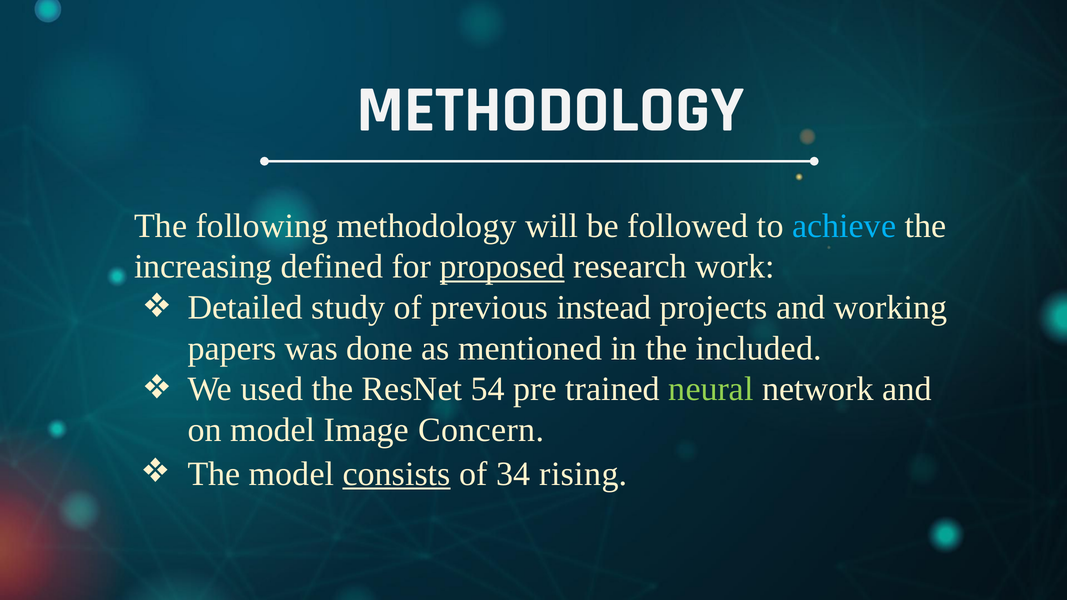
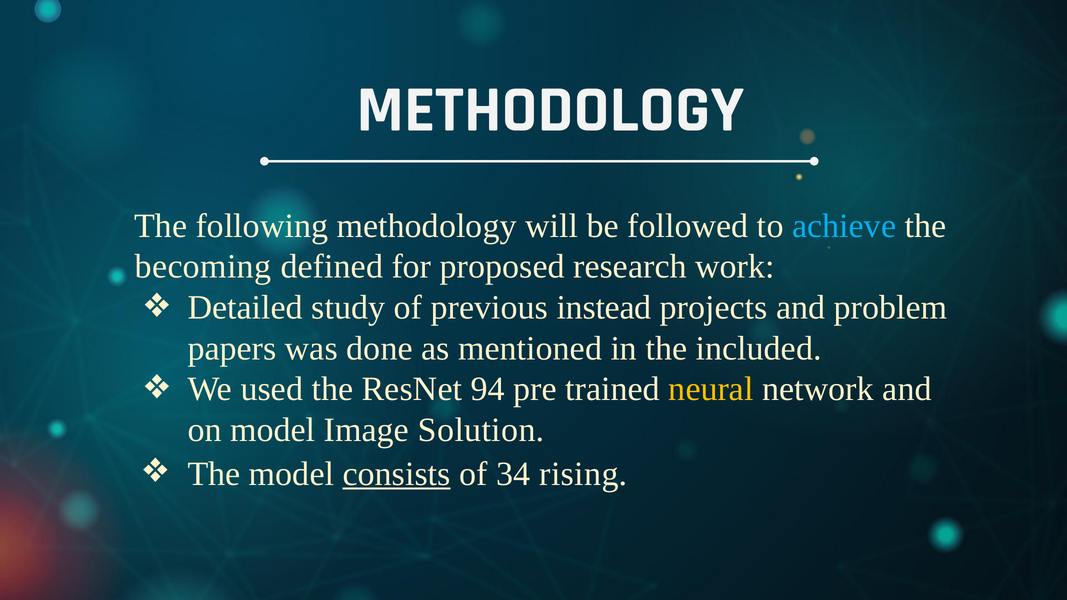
increasing: increasing -> becoming
proposed underline: present -> none
working: working -> problem
54: 54 -> 94
neural colour: light green -> yellow
Concern: Concern -> Solution
